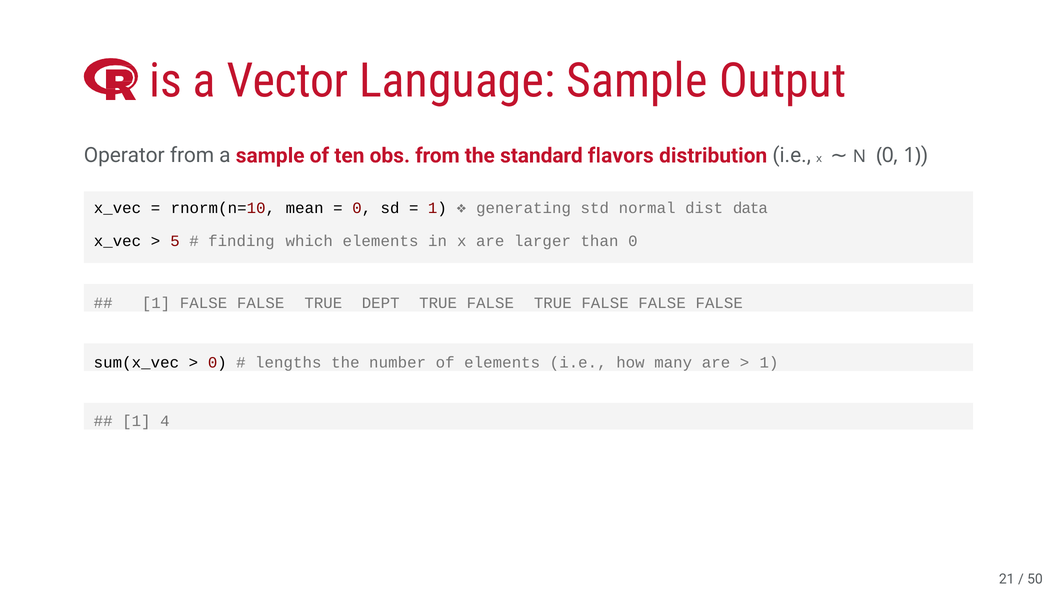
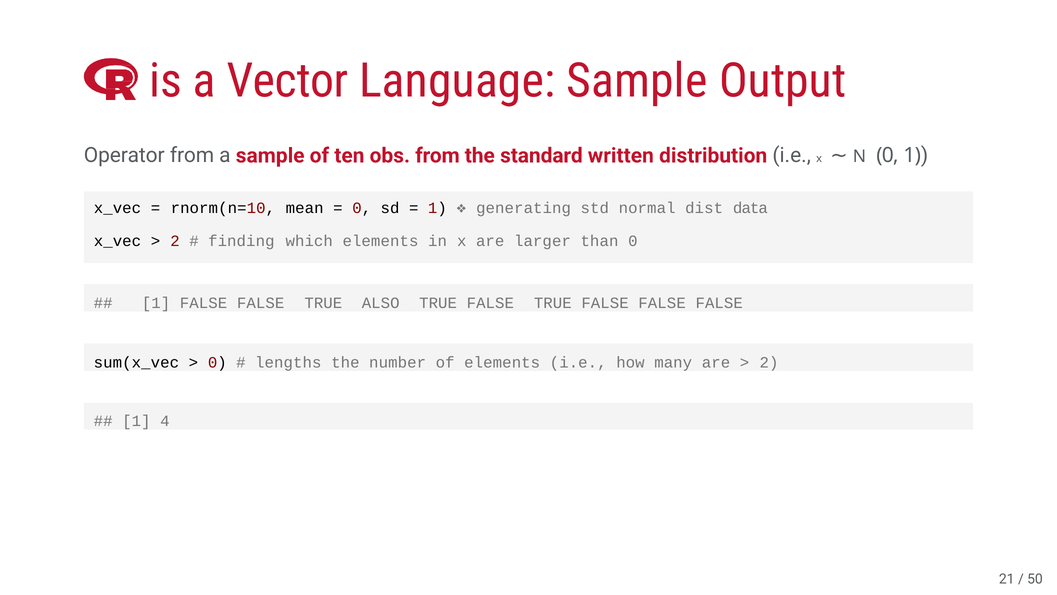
flavors: flavors -> written
5 at (175, 241): 5 -> 2
DEPT: DEPT -> ALSO
1 at (769, 363): 1 -> 2
